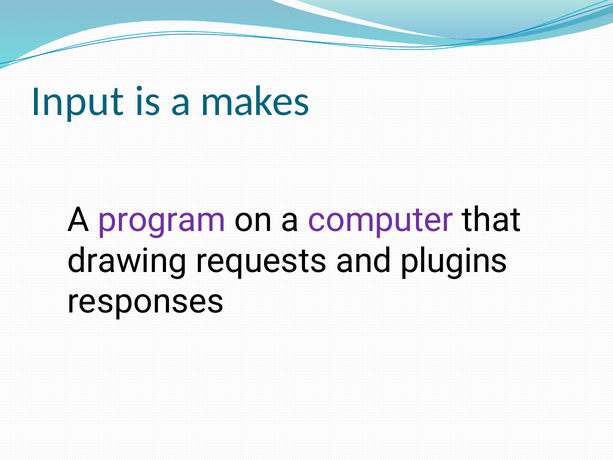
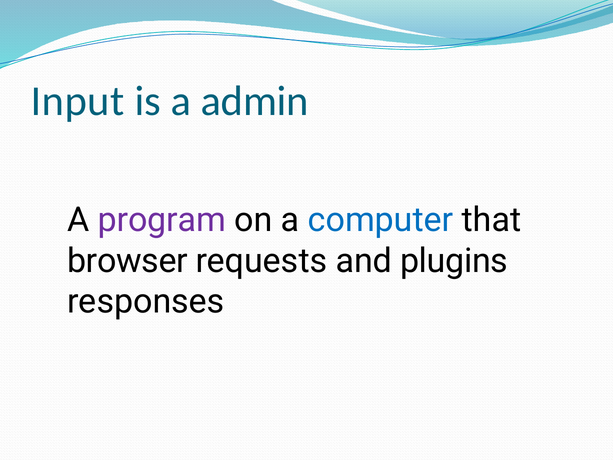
makes: makes -> admin
computer colour: purple -> blue
drawing: drawing -> browser
